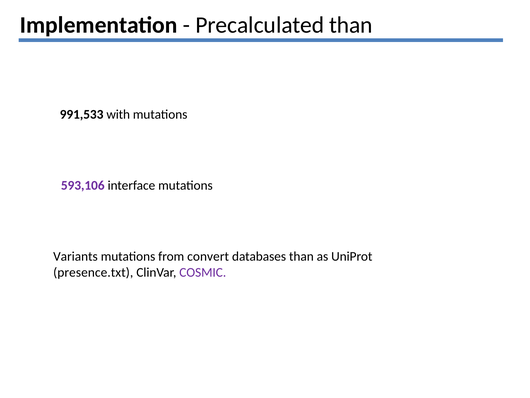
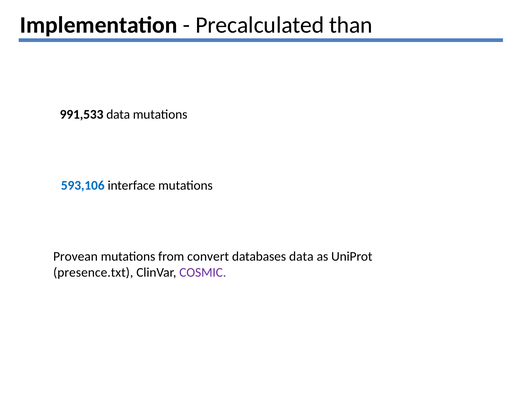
991,533 with: with -> data
593,106 colour: purple -> blue
Variants: Variants -> Provean
databases than: than -> data
